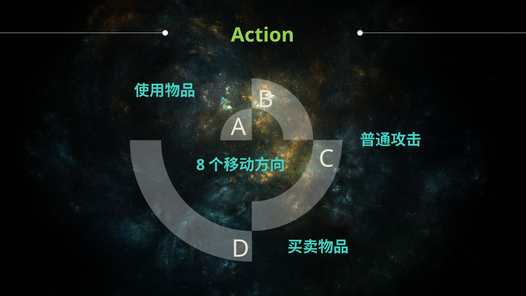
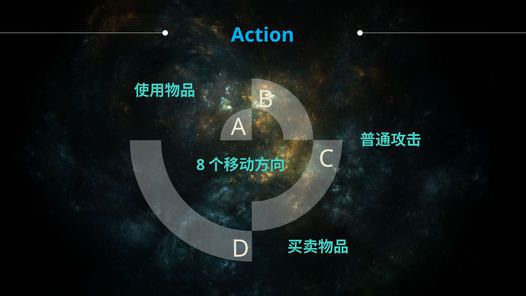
Action colour: light green -> light blue
